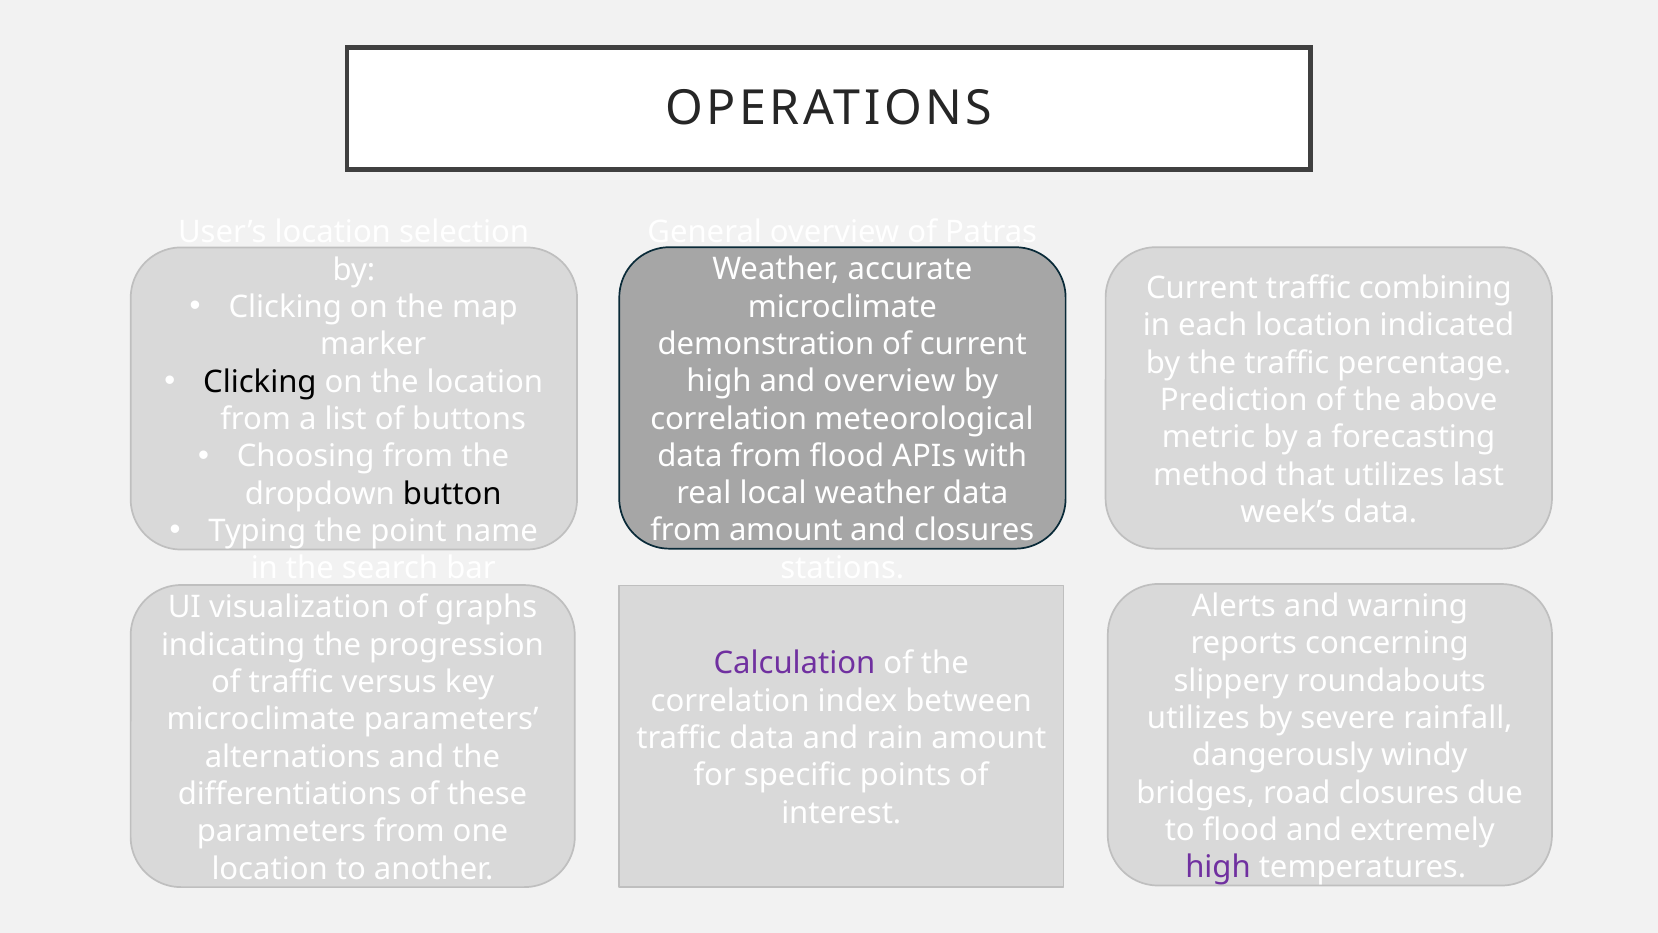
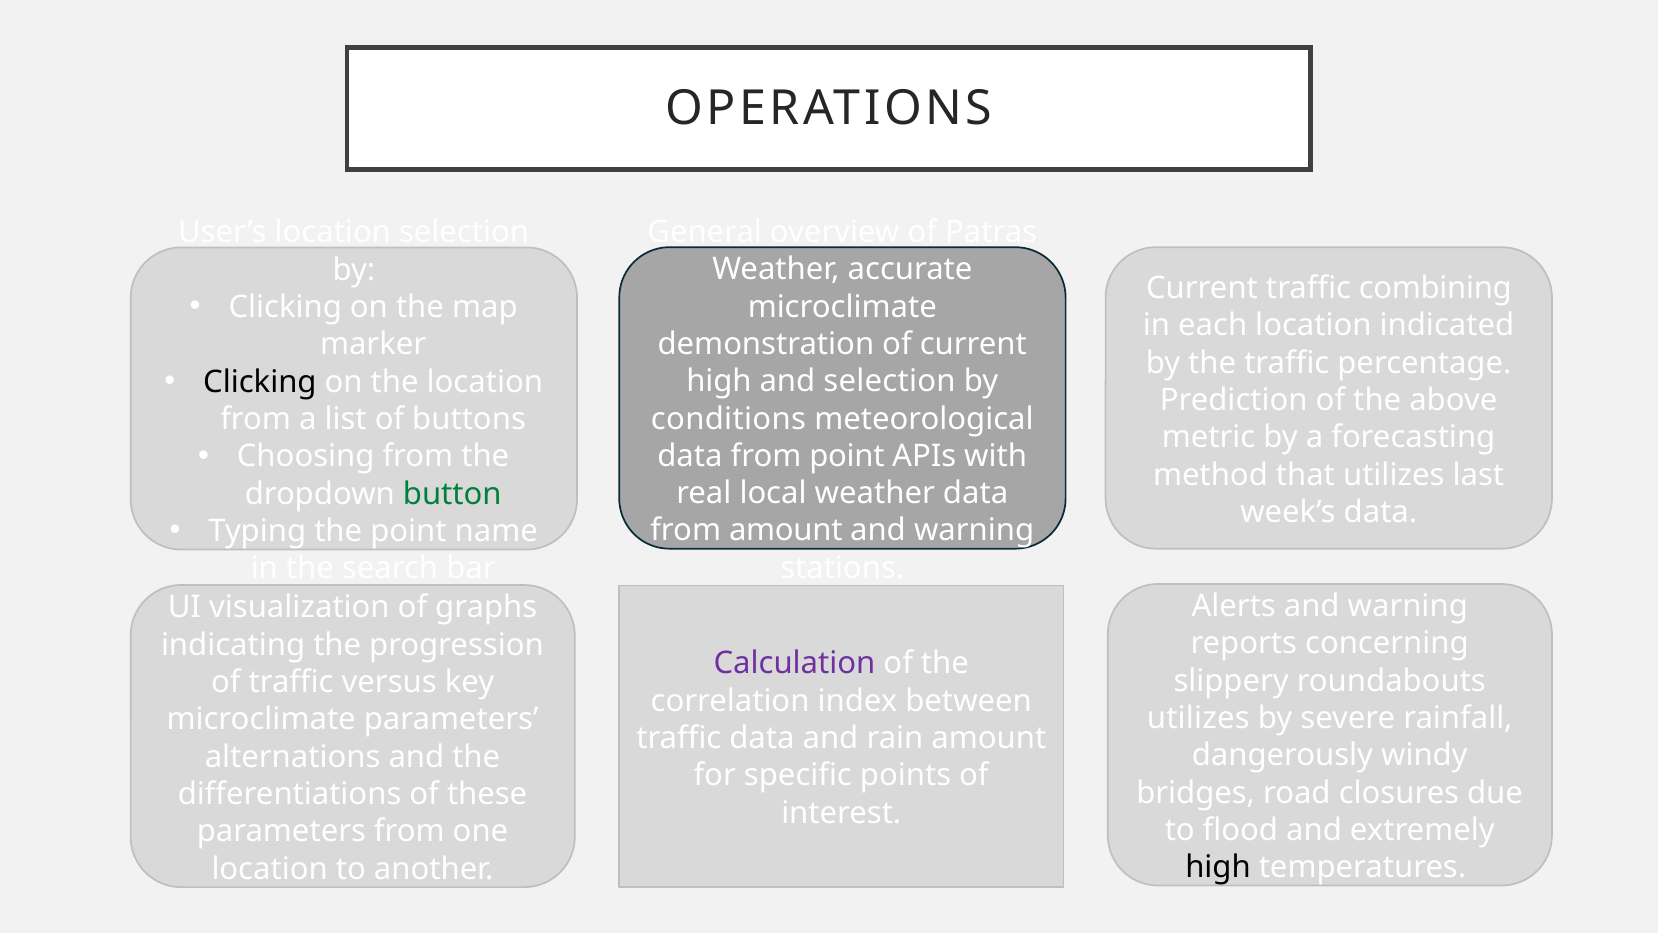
and overview: overview -> selection
correlation at (729, 419): correlation -> conditions
from flood: flood -> point
button colour: black -> green
closures at (974, 531): closures -> warning
high at (1218, 867) colour: purple -> black
